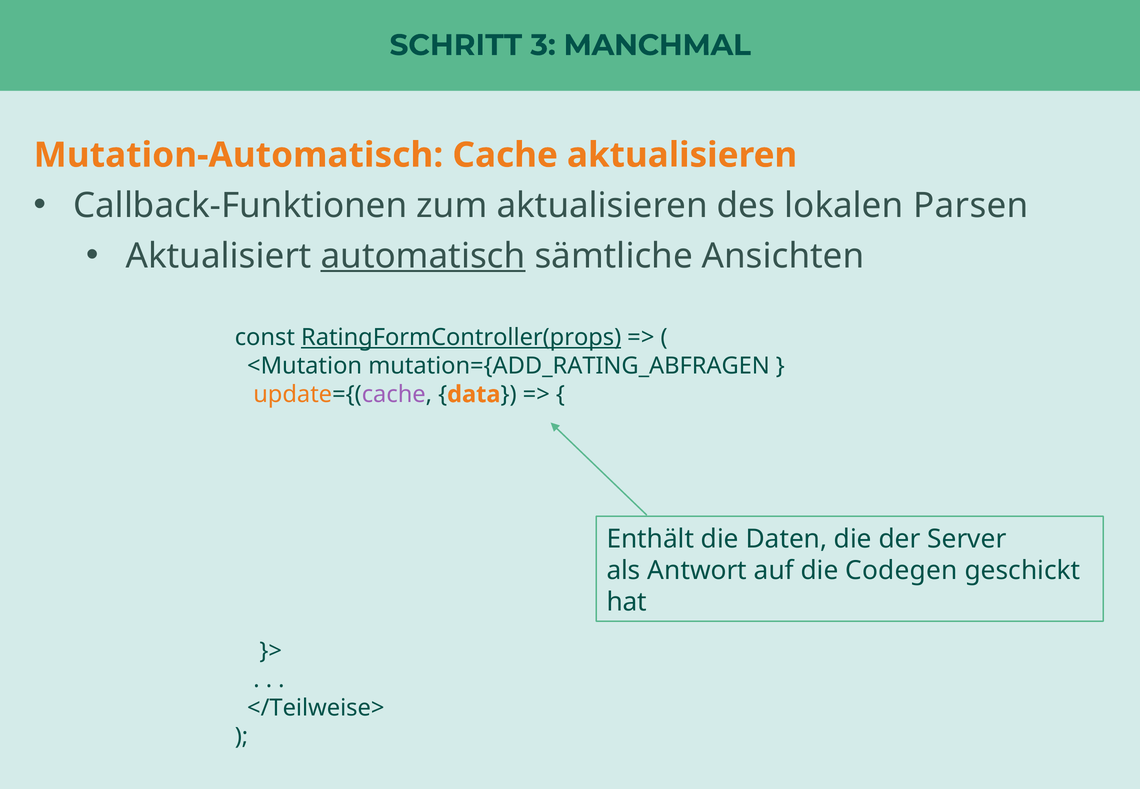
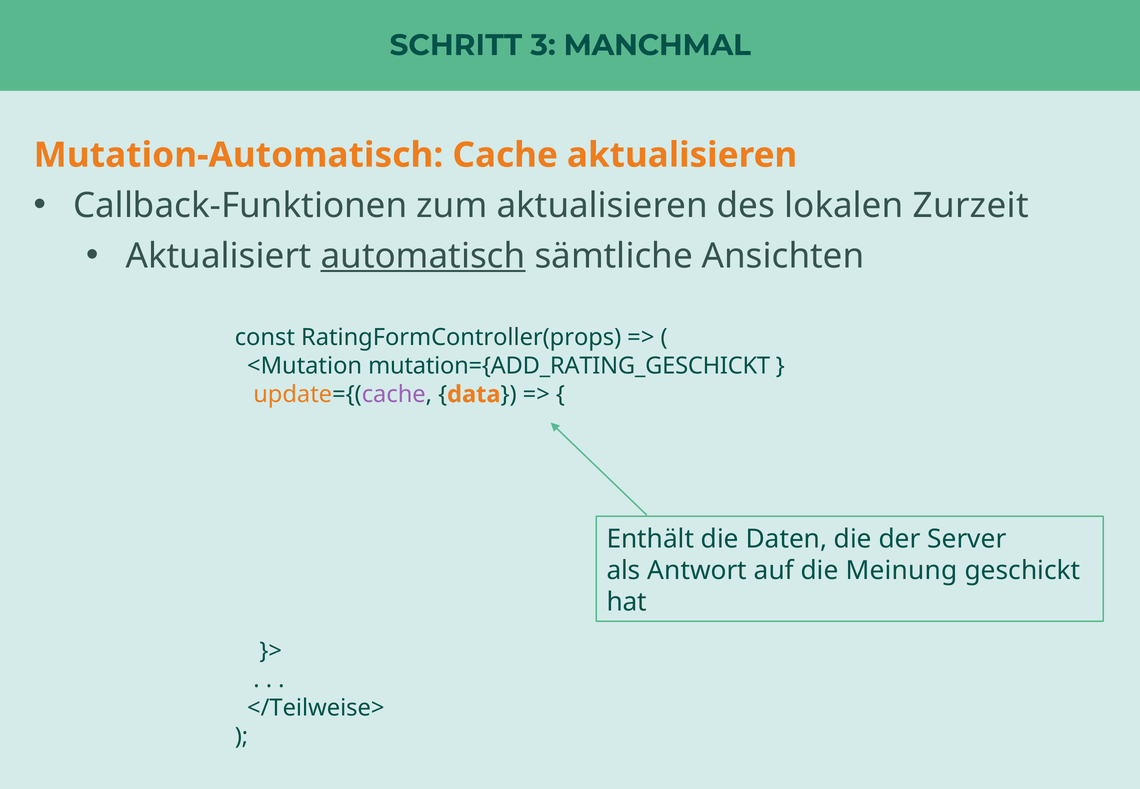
Parsen: Parsen -> Zurzeit
RatingFormController(props underline: present -> none
mutation={ADD_RATING_ABFRAGEN: mutation={ADD_RATING_ABFRAGEN -> mutation={ADD_RATING_GESCHICKT
Codegen: Codegen -> Meinung
